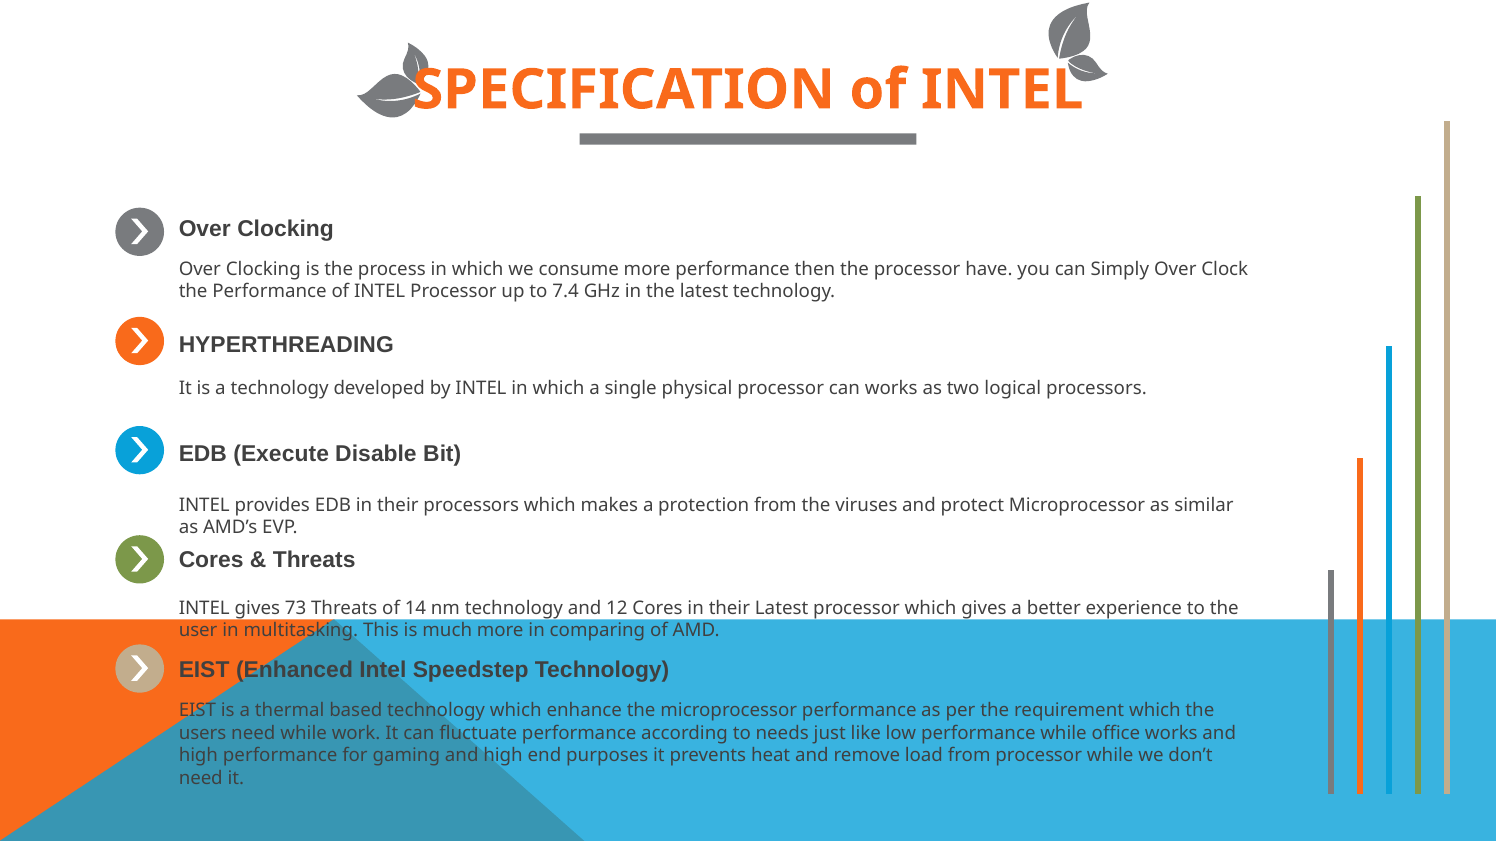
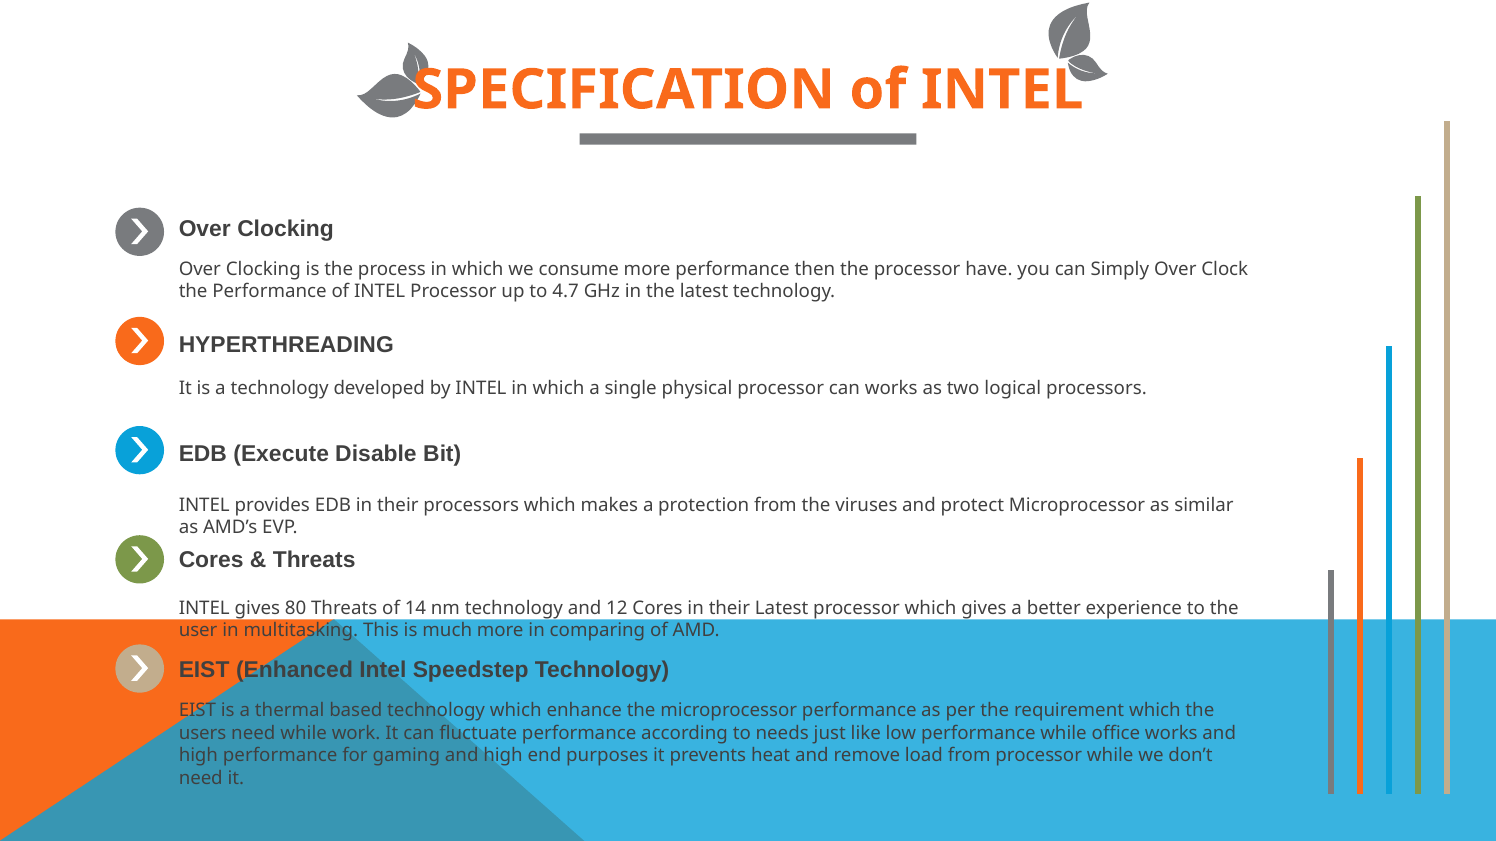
7.4: 7.4 -> 4.7
73: 73 -> 80
